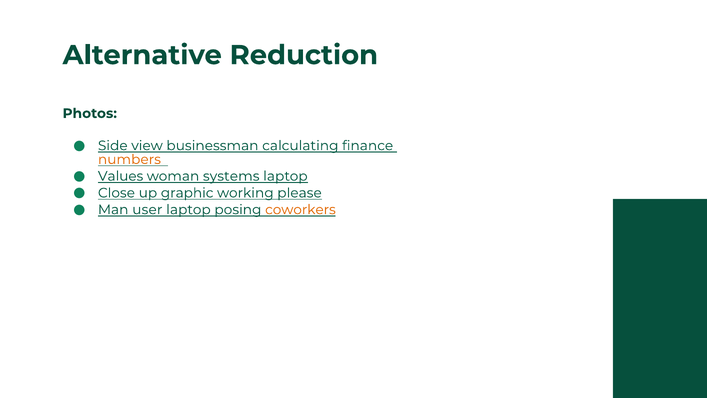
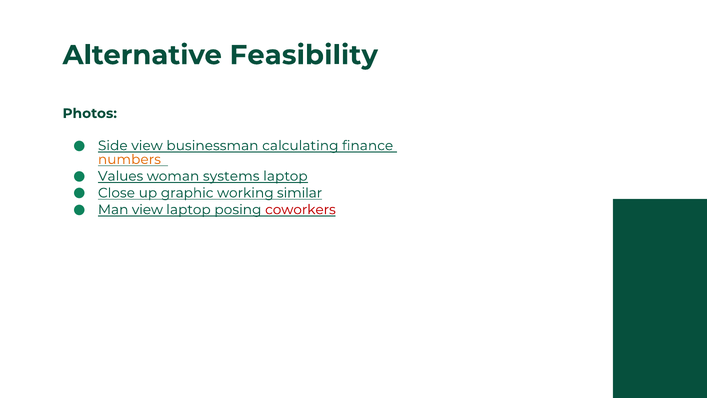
Reduction: Reduction -> Feasibility
please: please -> similar
Man user: user -> view
coworkers colour: orange -> red
